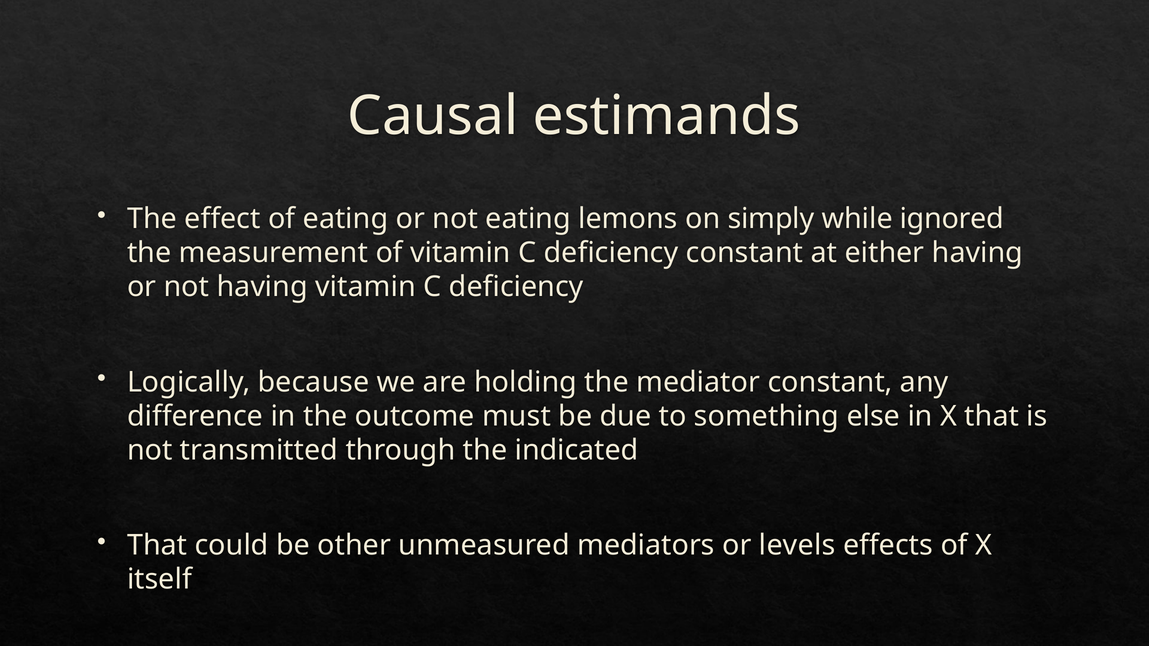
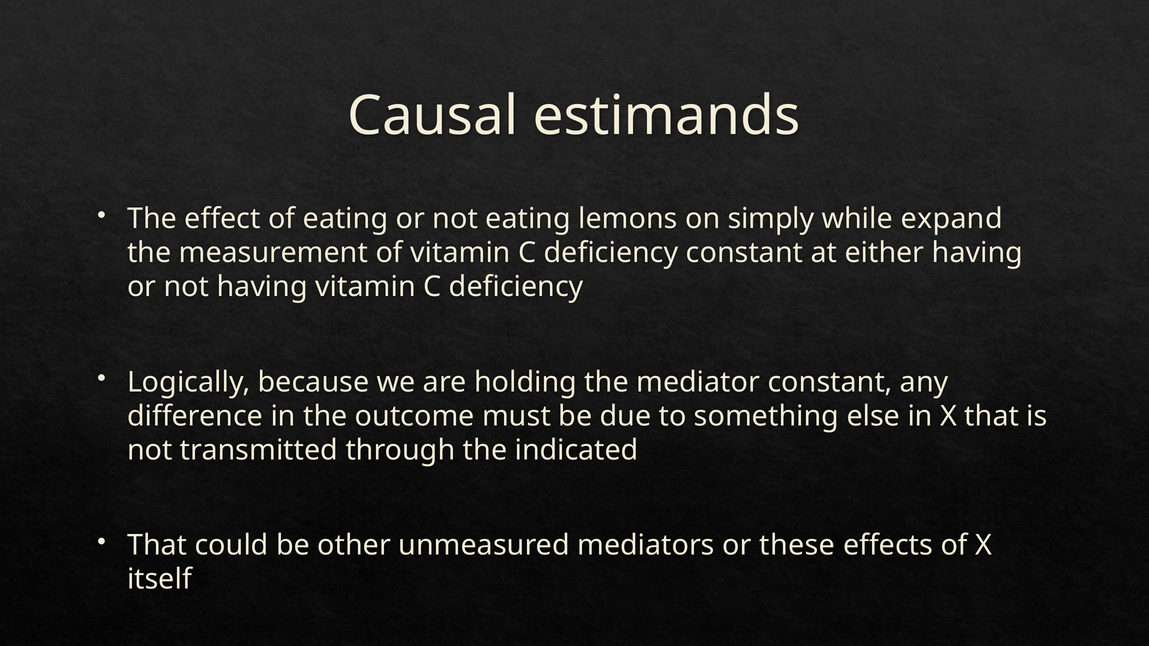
ignored: ignored -> expand
levels: levels -> these
